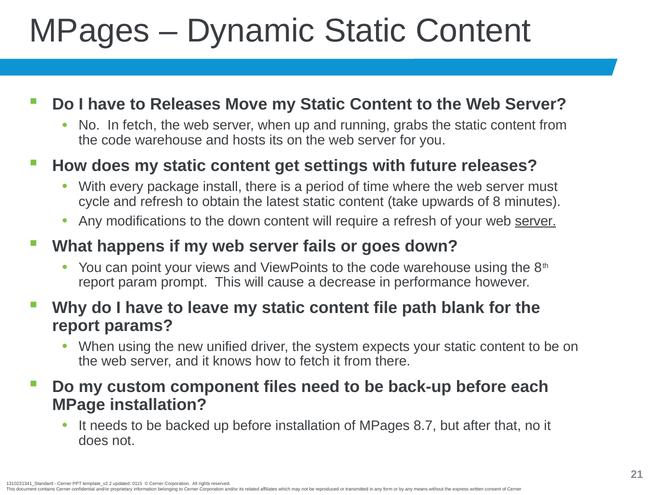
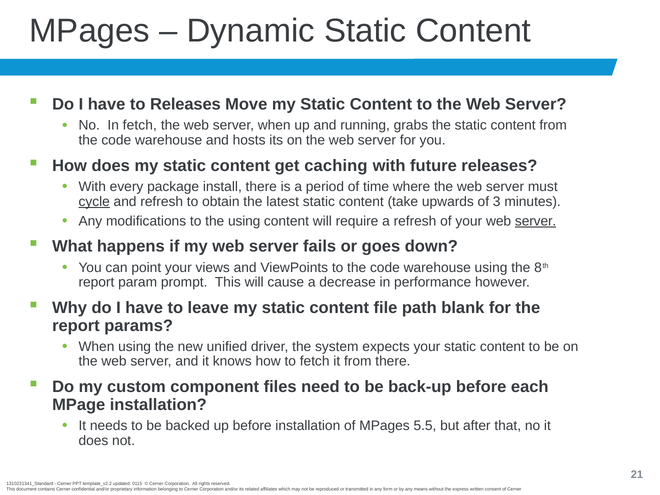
settings: settings -> caching
cycle underline: none -> present
8: 8 -> 3
the down: down -> using
8.7: 8.7 -> 5.5
